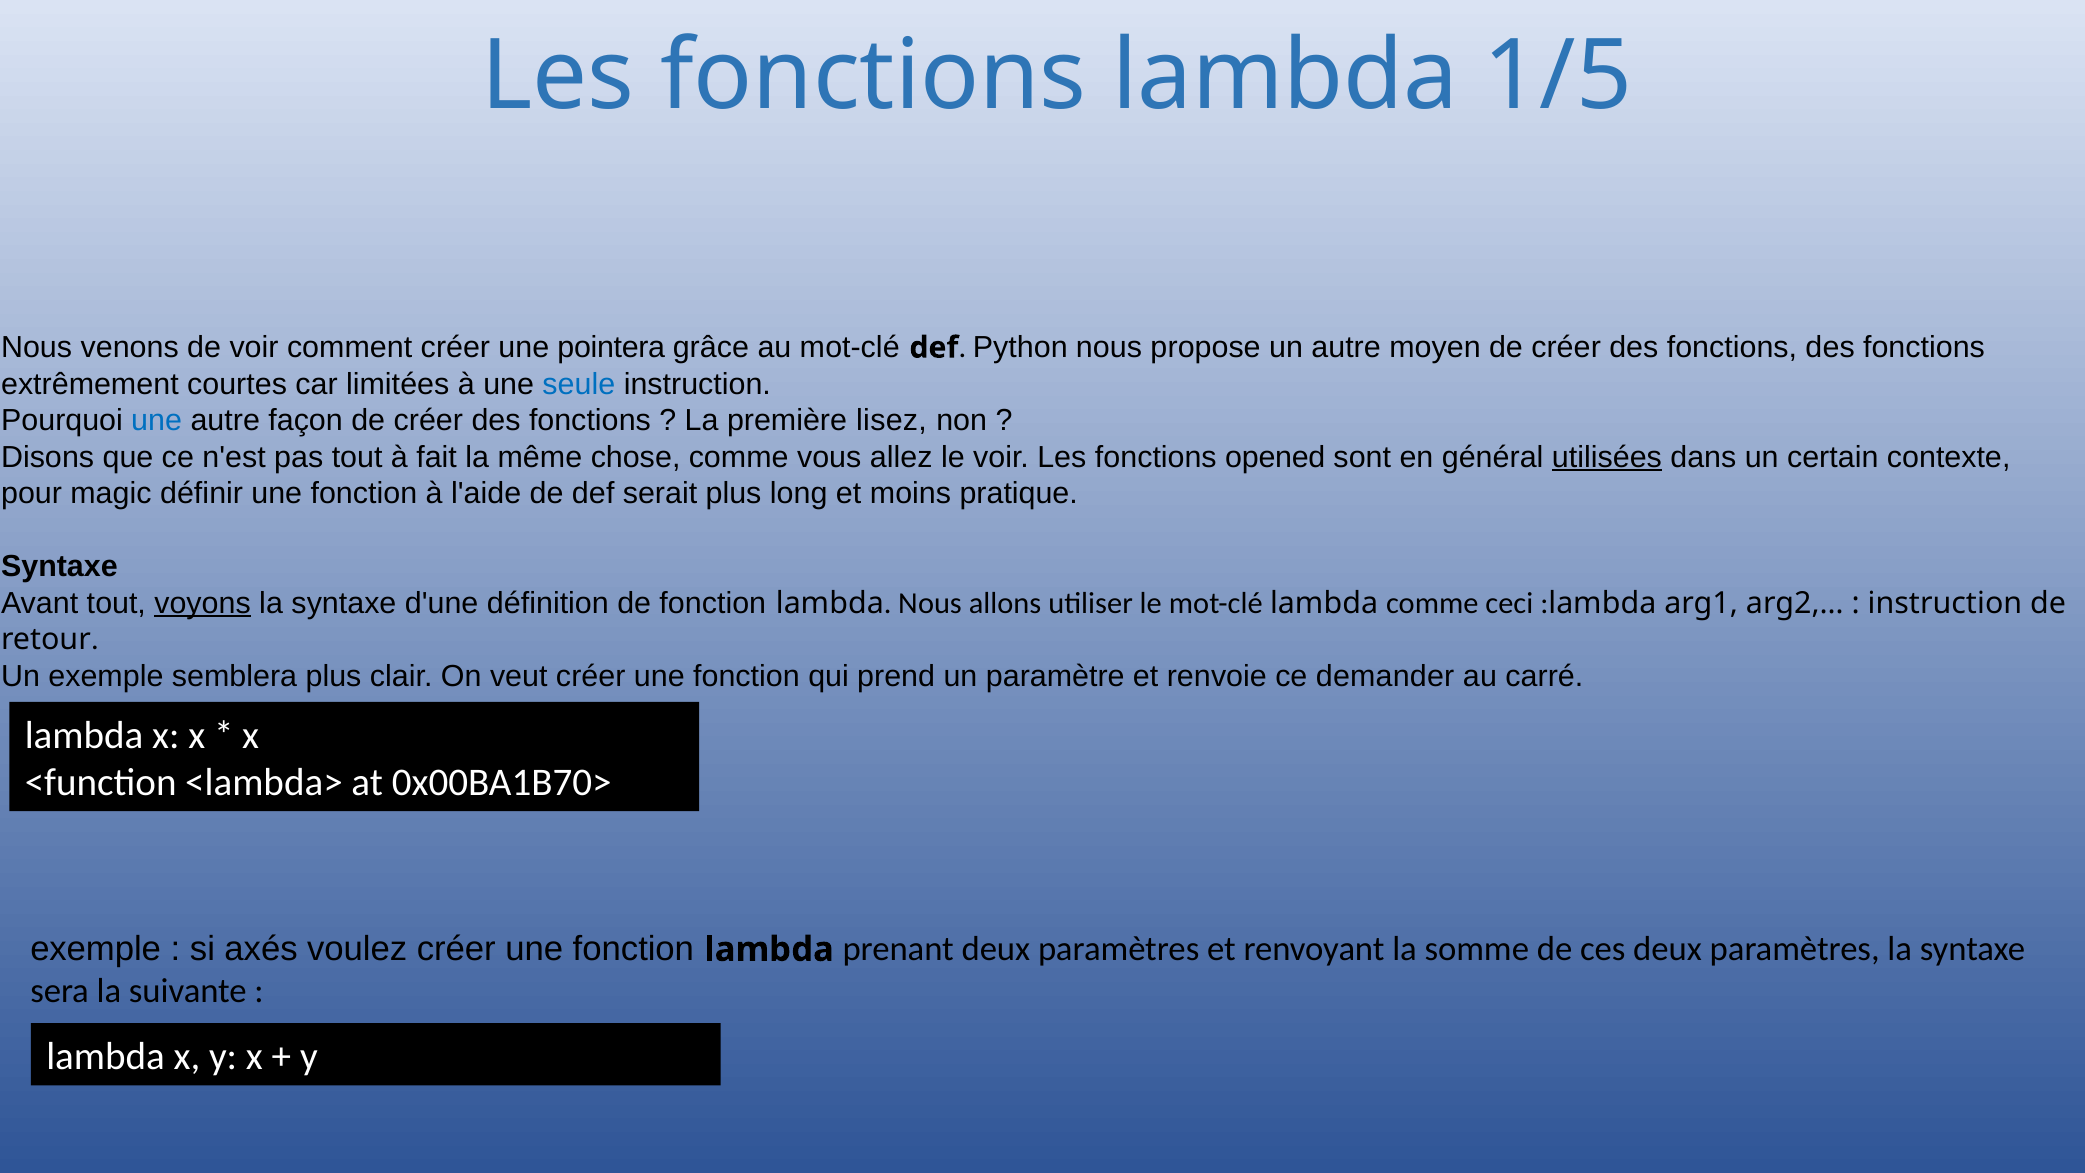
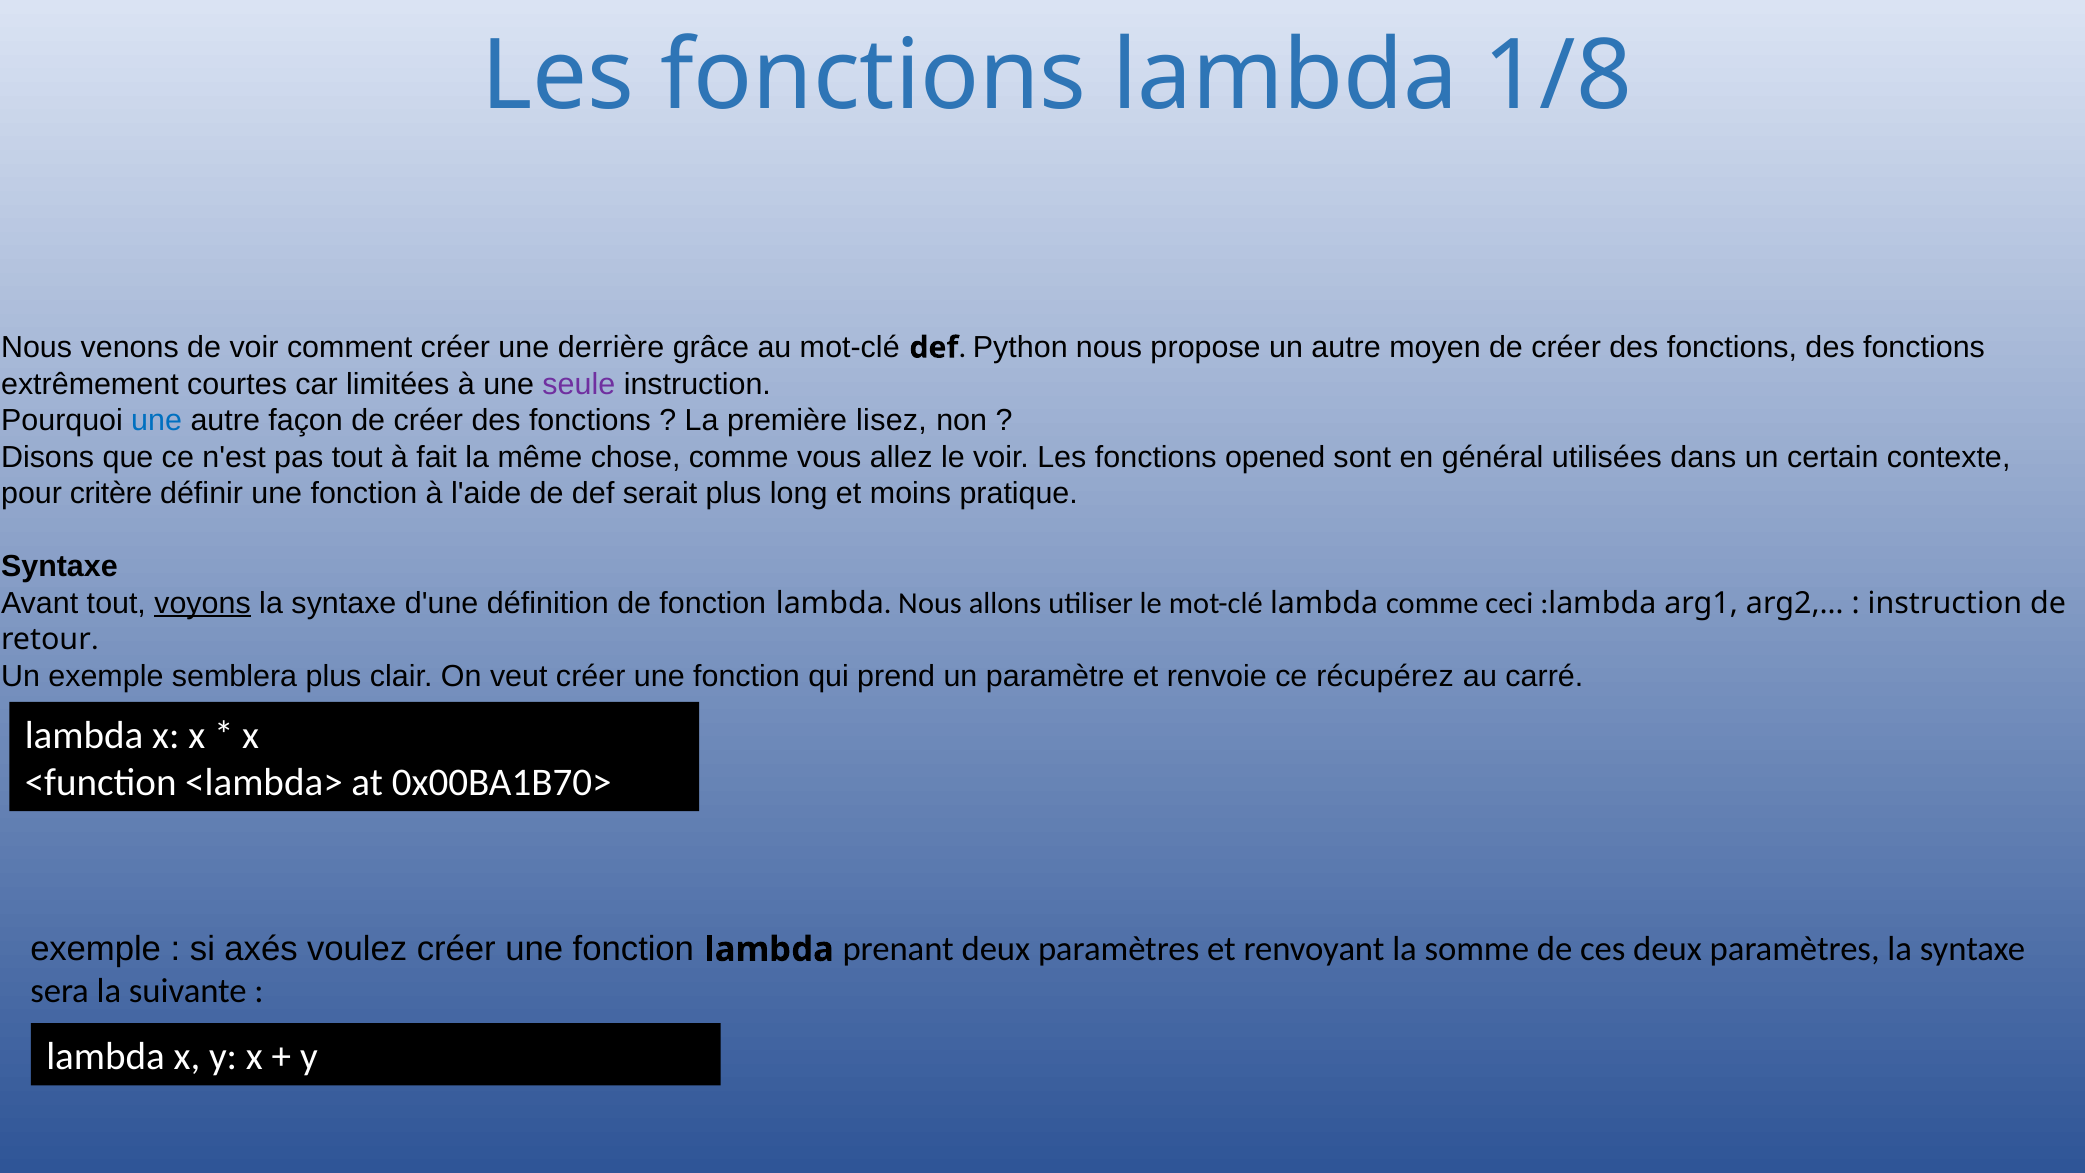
1/5: 1/5 -> 1/8
pointera: pointera -> derrière
seule colour: blue -> purple
utilisées underline: present -> none
magic: magic -> critère
demander: demander -> récupérez
